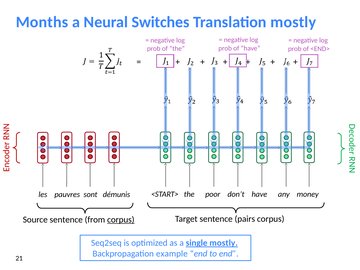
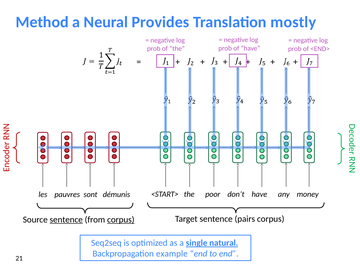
Months: Months -> Method
Switches: Switches -> Provides
sentence at (66, 220) underline: none -> present
single mostly: mostly -> natural
